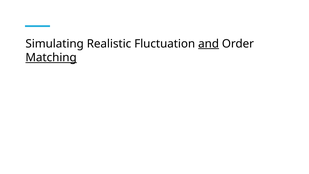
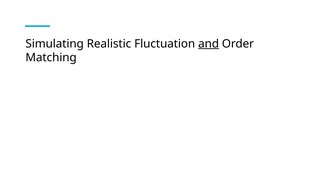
Matching underline: present -> none
